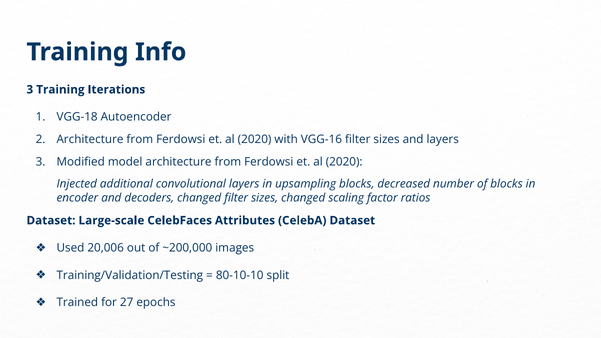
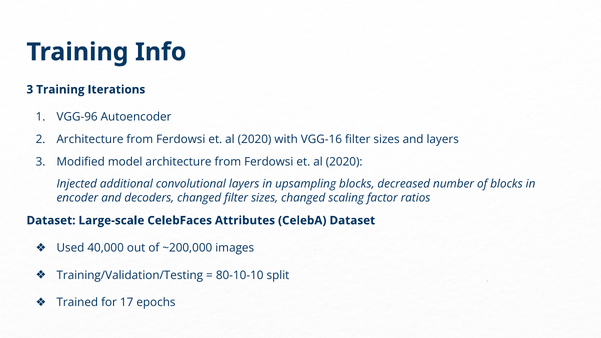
VGG-18: VGG-18 -> VGG-96
20,006: 20,006 -> 40,000
27: 27 -> 17
